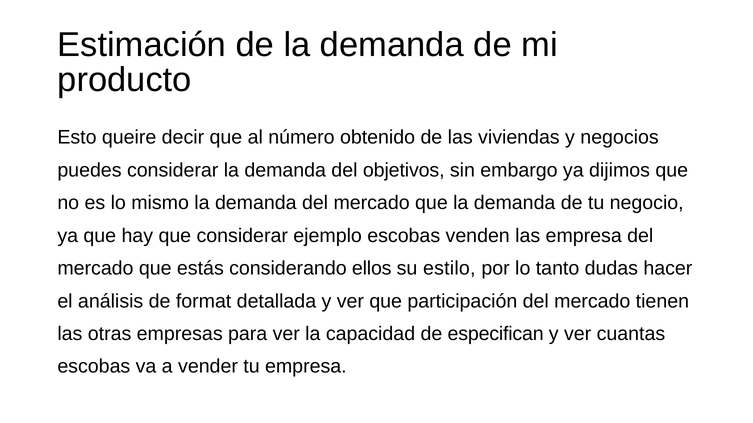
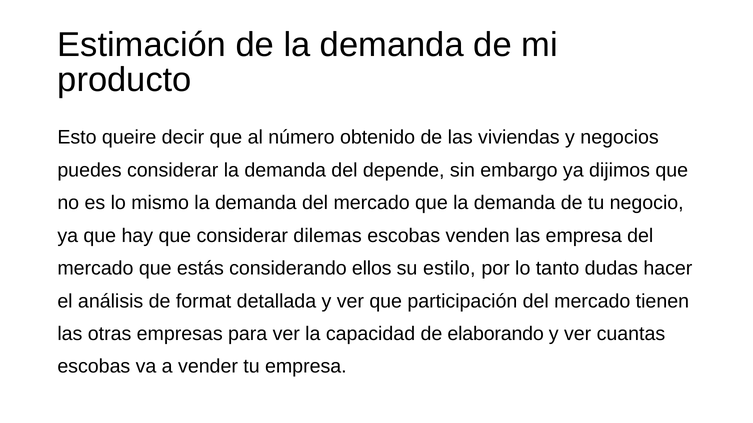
objetivos: objetivos -> depende
ejemplo: ejemplo -> dilemas
especifican: especifican -> elaborando
